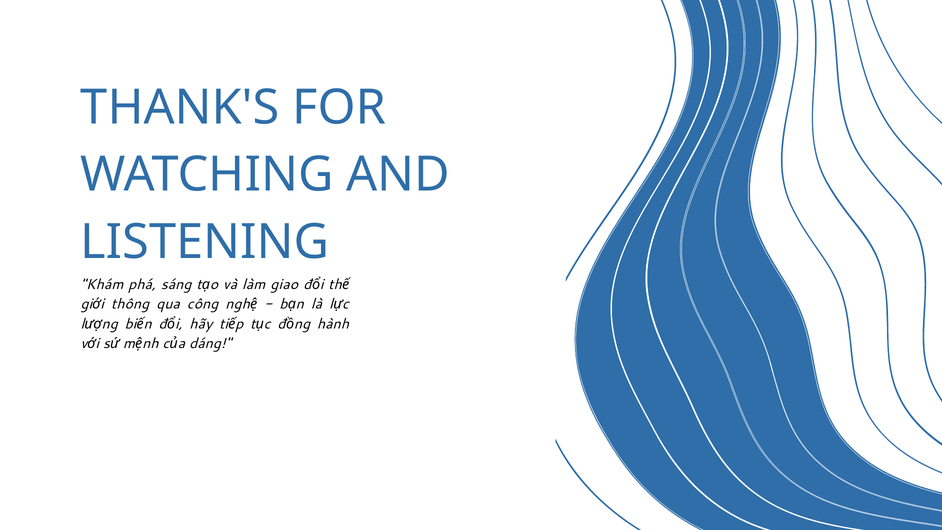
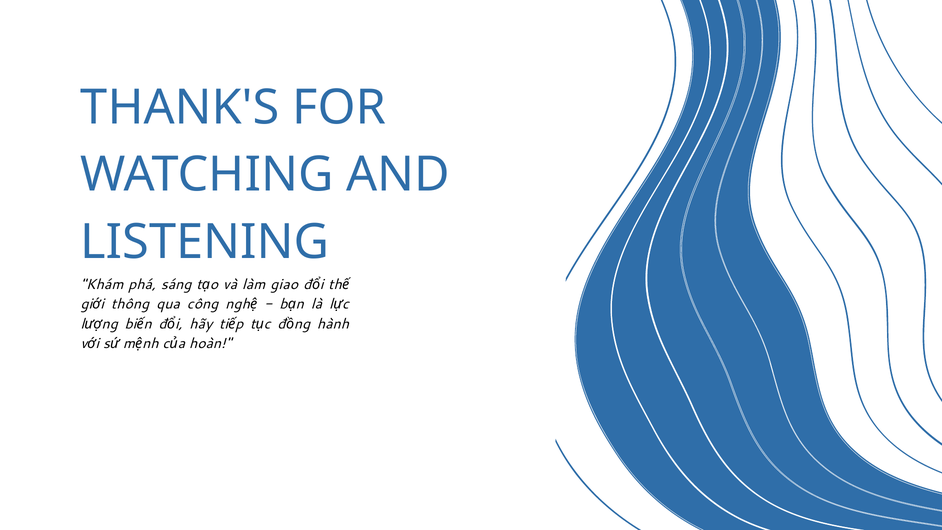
dáng: dáng -> hoàn
